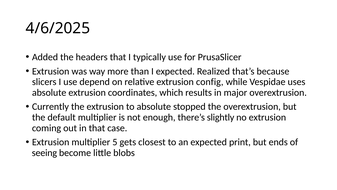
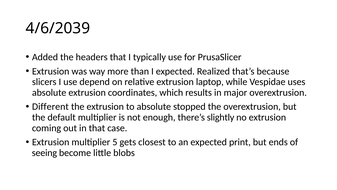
4/6/2025: 4/6/2025 -> 4/6/2039
config: config -> laptop
Currently: Currently -> Different
